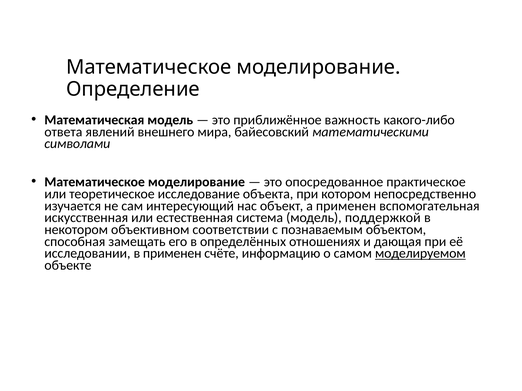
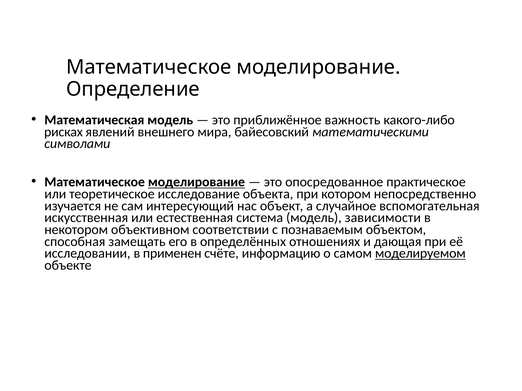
ответа: ответа -> рисках
моделирование at (196, 182) underline: none -> present
а применен: применен -> случайное
поддержкой: поддержкой -> зависимости
